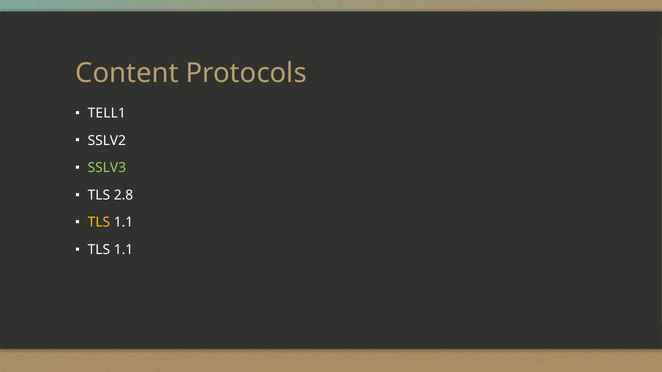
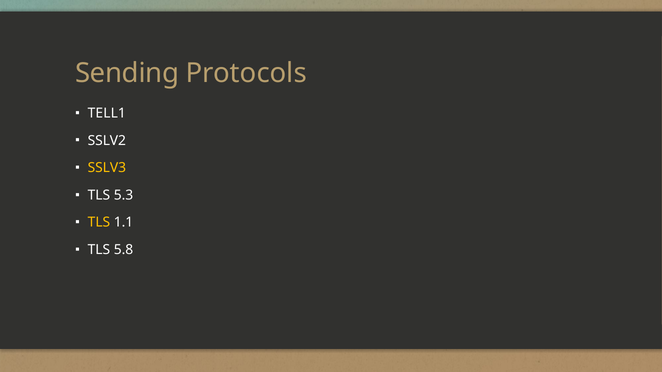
Content: Content -> Sending
SSLV3 colour: light green -> yellow
2.8: 2.8 -> 5.3
1.1 at (123, 250): 1.1 -> 5.8
